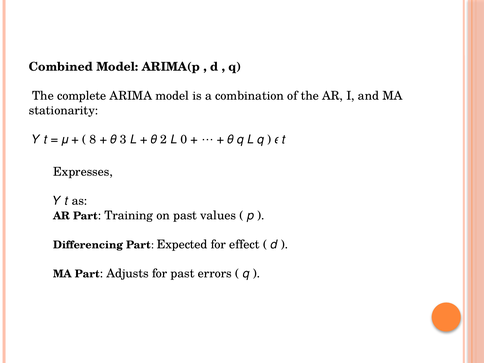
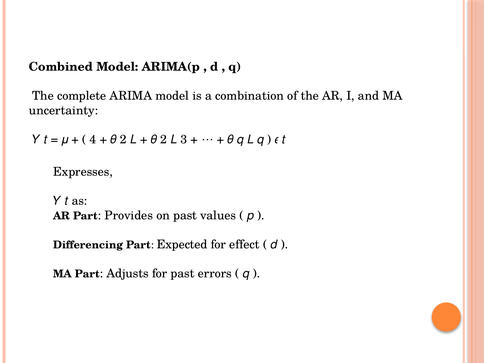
stationarity: stationarity -> uncertainty
8: 8 -> 4
3 at (123, 140): 3 -> 2
0: 0 -> 3
Training: Training -> Provides
